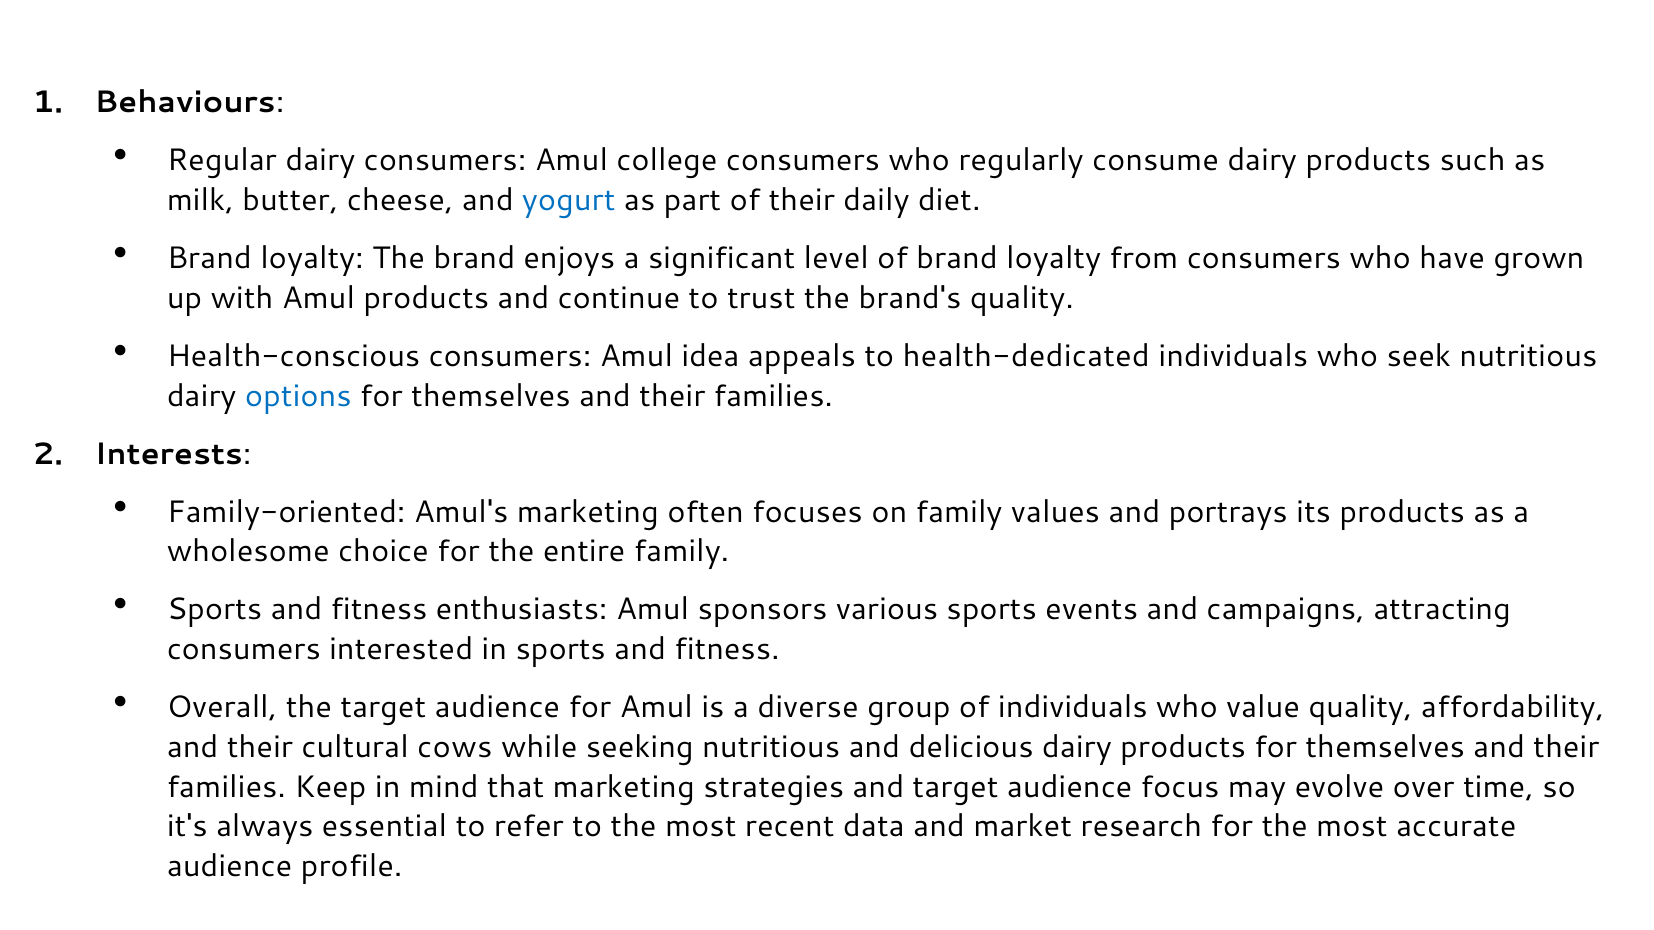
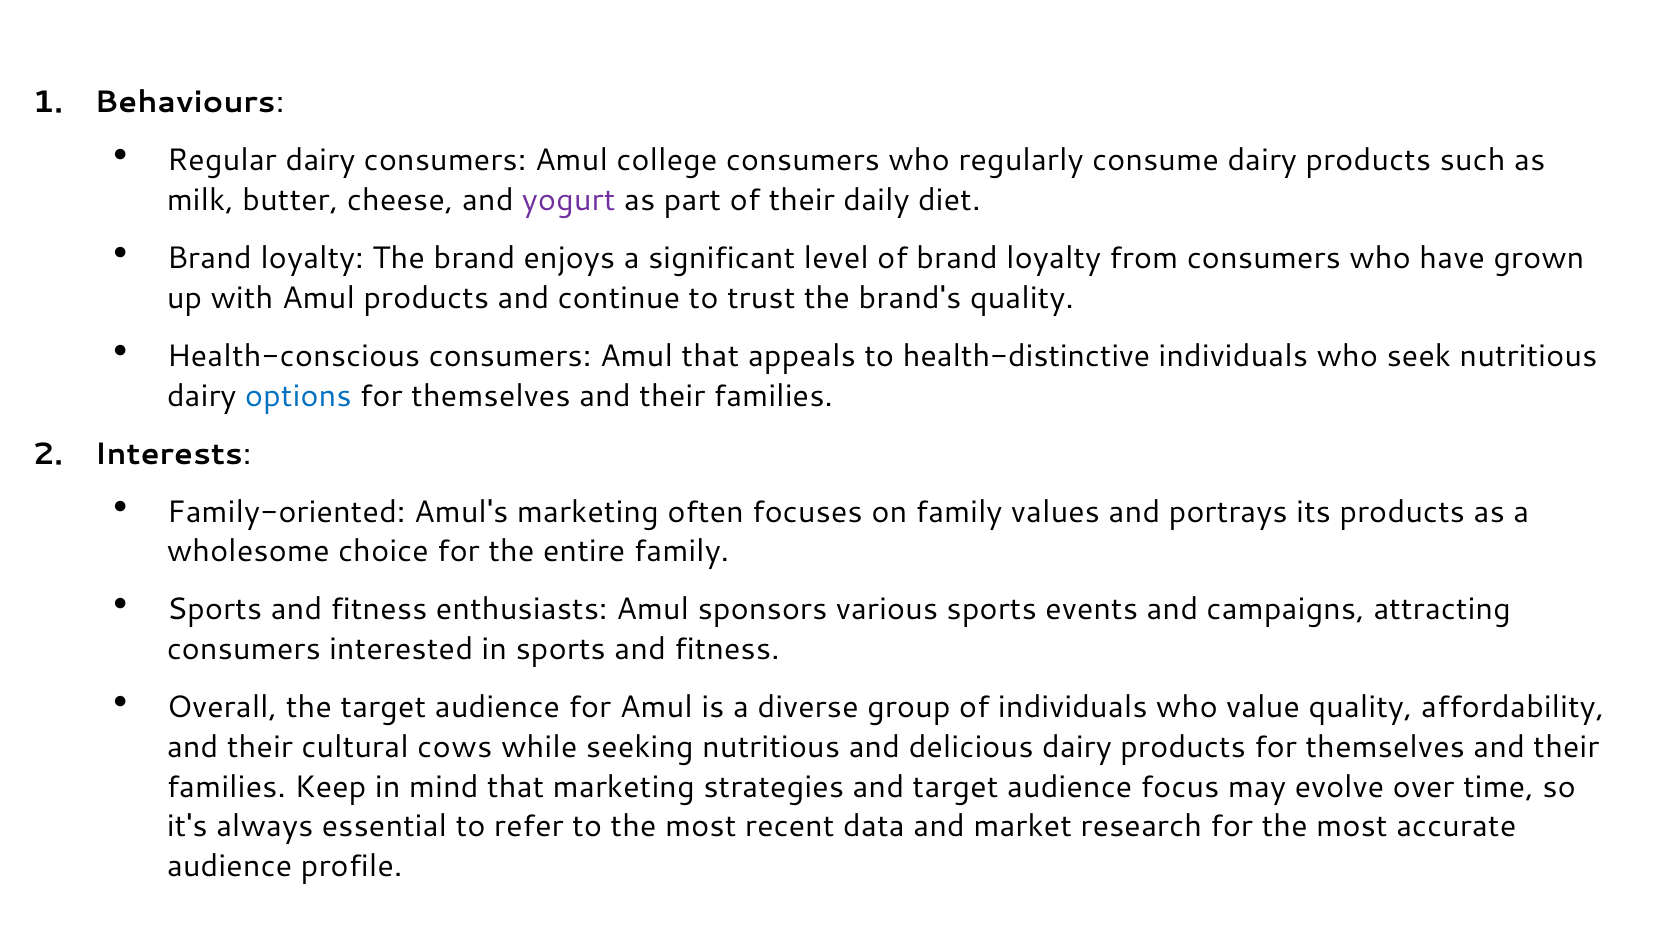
yogurt colour: blue -> purple
Amul idea: idea -> that
health-dedicated: health-dedicated -> health-distinctive
